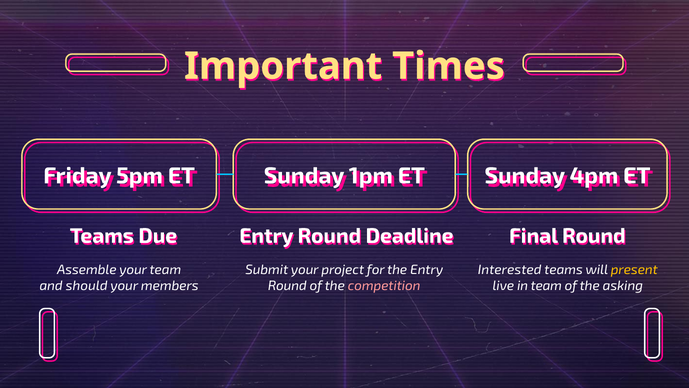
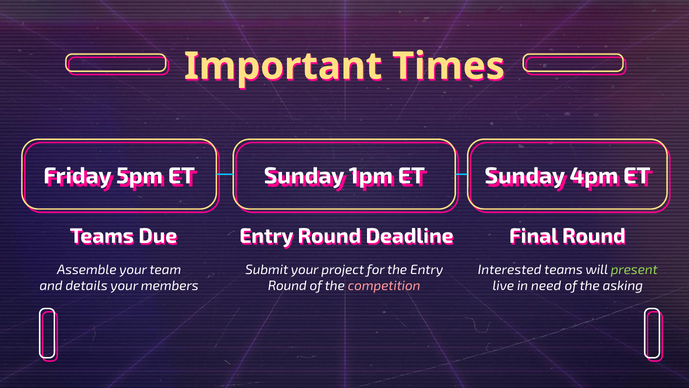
present colour: yellow -> light green
should: should -> details
in team: team -> need
